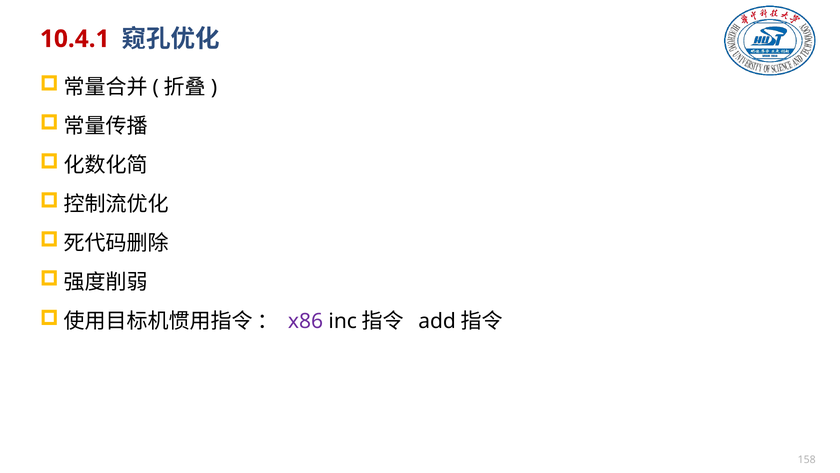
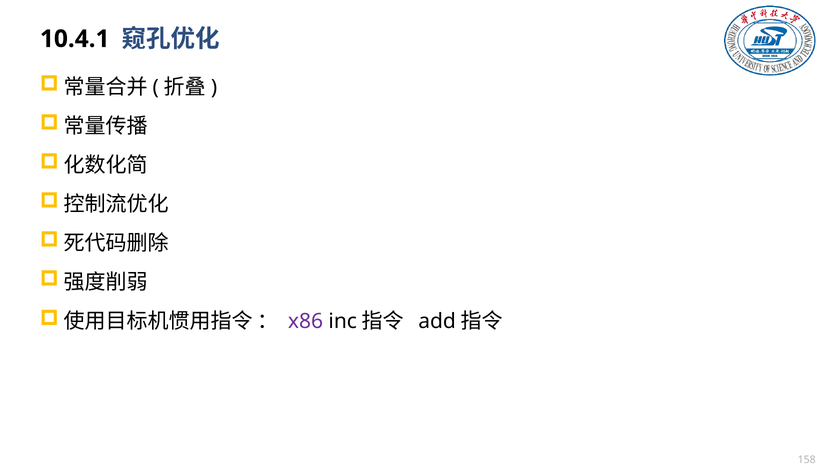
10.4.1 colour: red -> black
